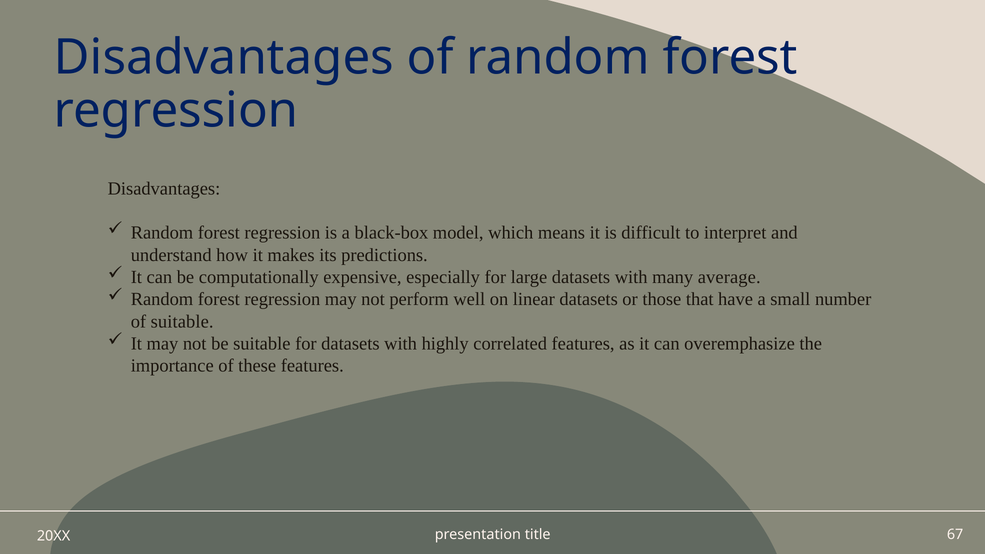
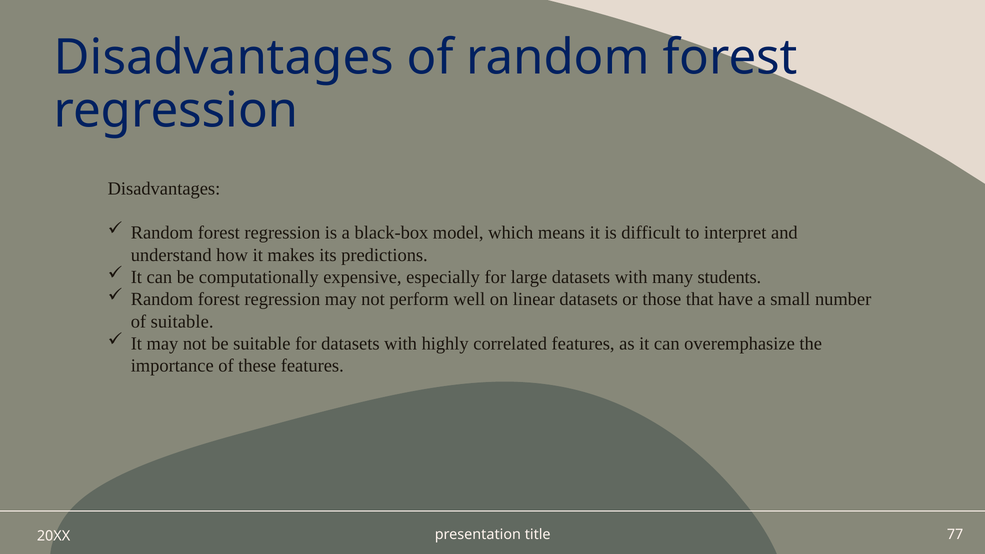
average: average -> students
67: 67 -> 77
